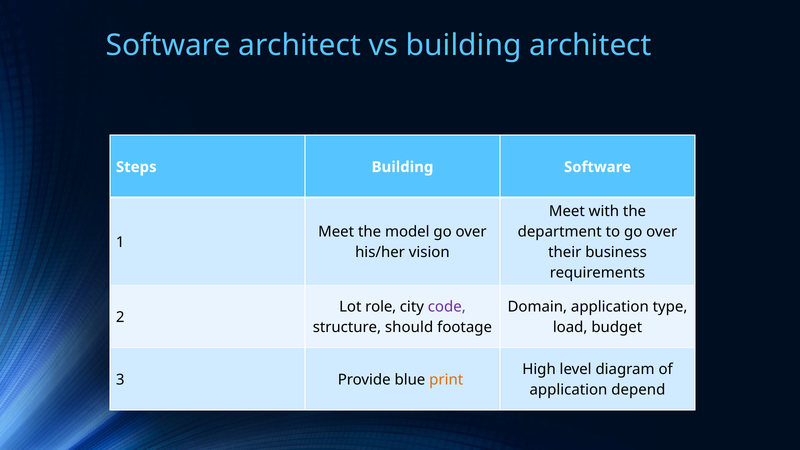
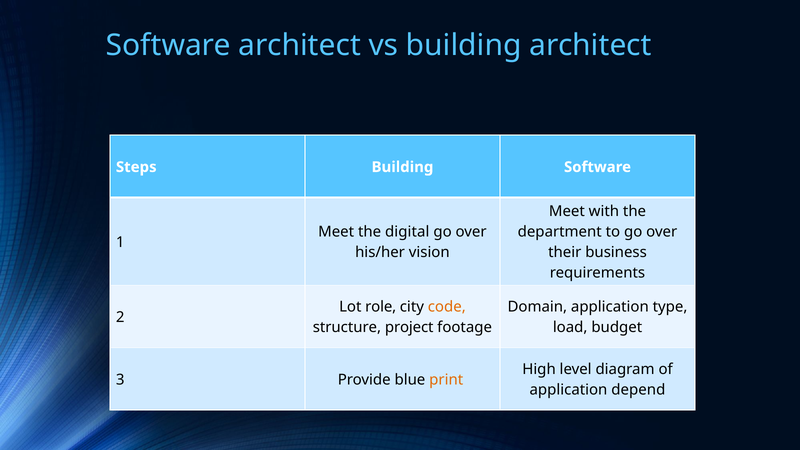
model: model -> digital
code colour: purple -> orange
should: should -> project
